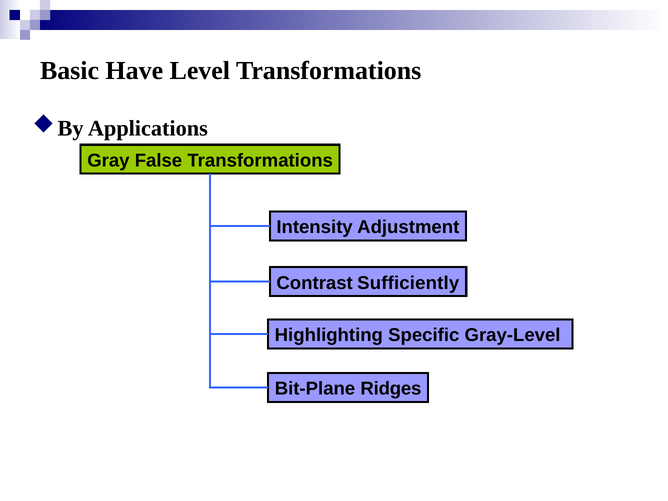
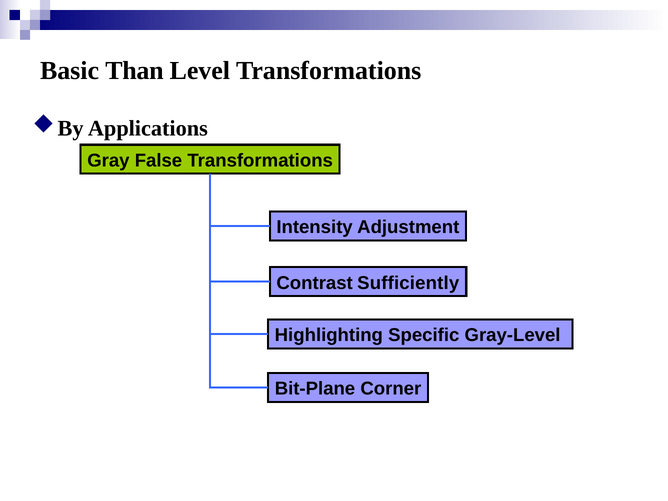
Have: Have -> Than
Ridges: Ridges -> Corner
